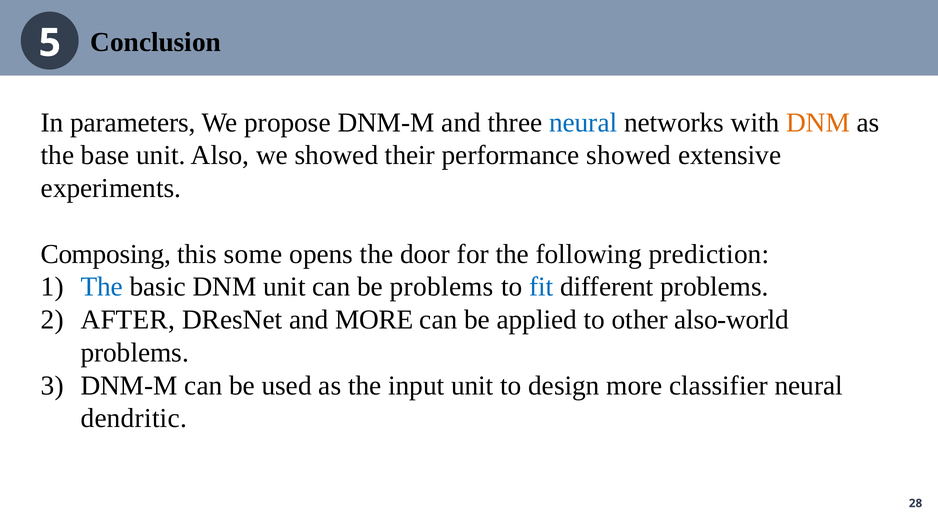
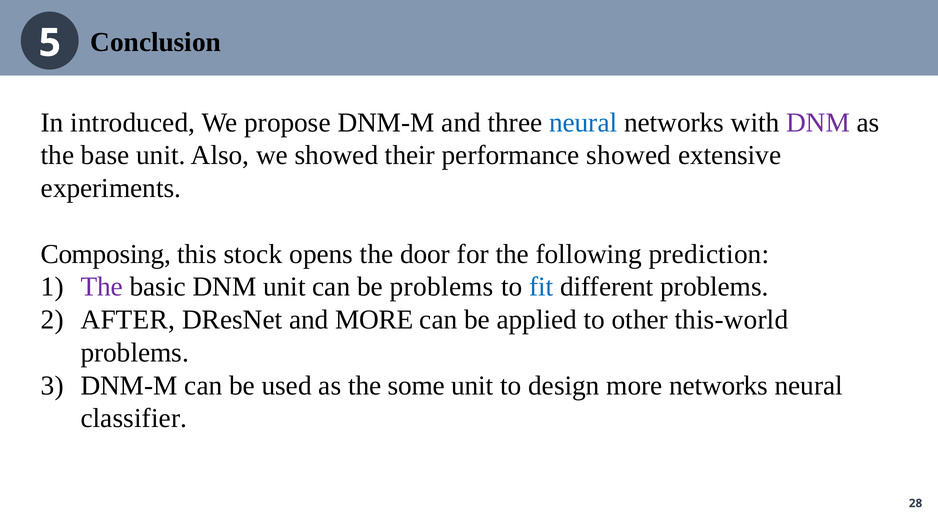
parameters: parameters -> introduced
DNM at (818, 122) colour: orange -> purple
some: some -> stock
The at (102, 287) colour: blue -> purple
also-world: also-world -> this-world
input: input -> some
more classifier: classifier -> networks
dendritic: dendritic -> classifier
